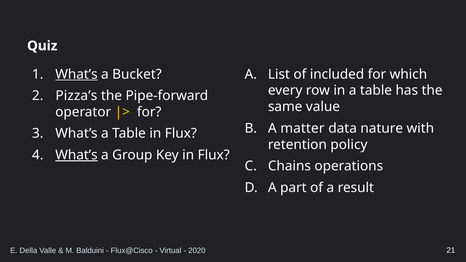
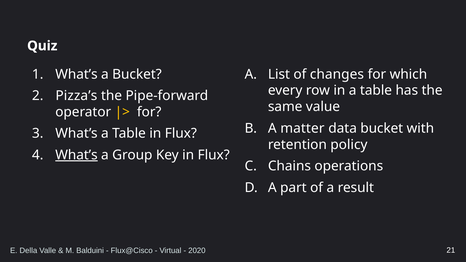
included: included -> changes
What’s at (76, 74) underline: present -> none
data nature: nature -> bucket
